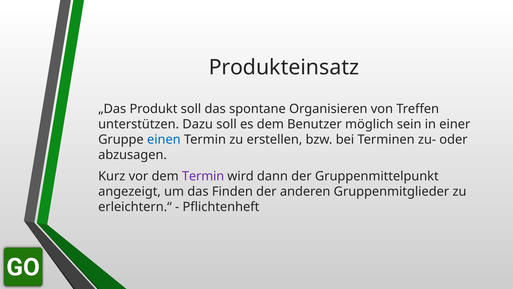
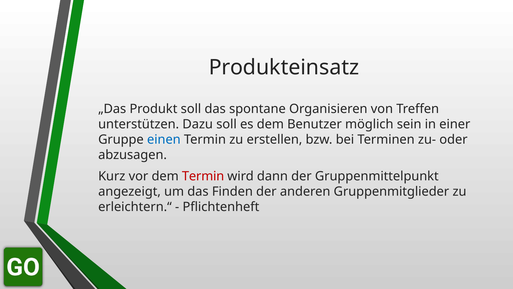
Termin at (203, 176) colour: purple -> red
